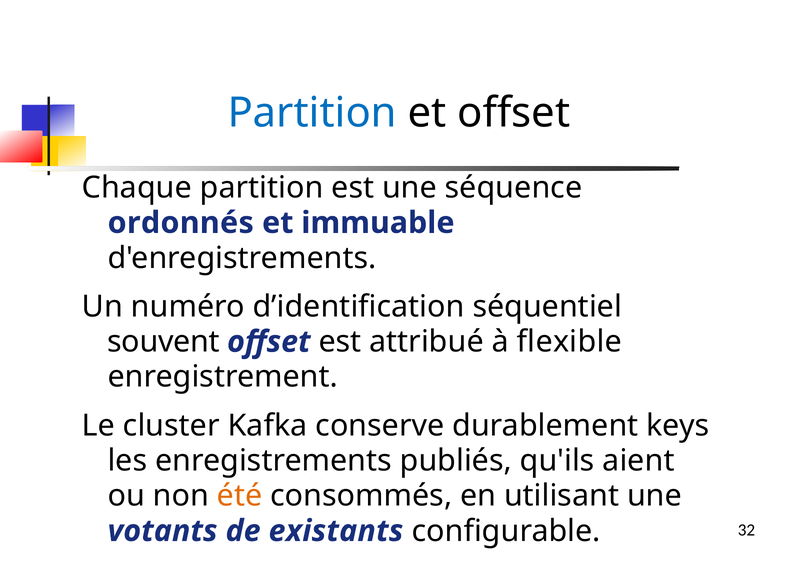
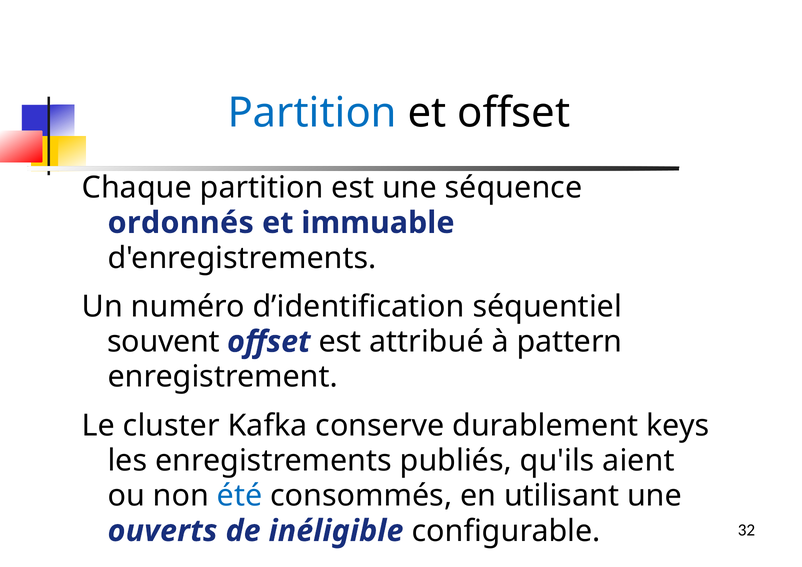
flexible: flexible -> pattern
été colour: orange -> blue
votants: votants -> ouverts
existants: existants -> inéligible
